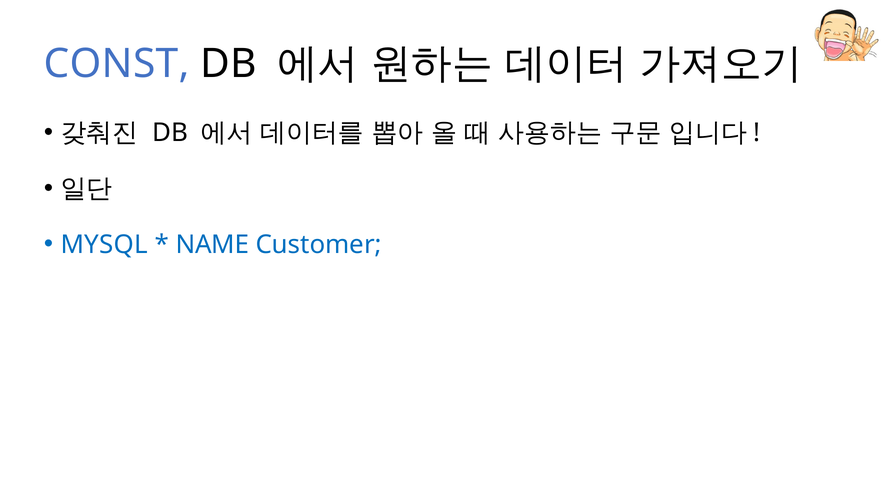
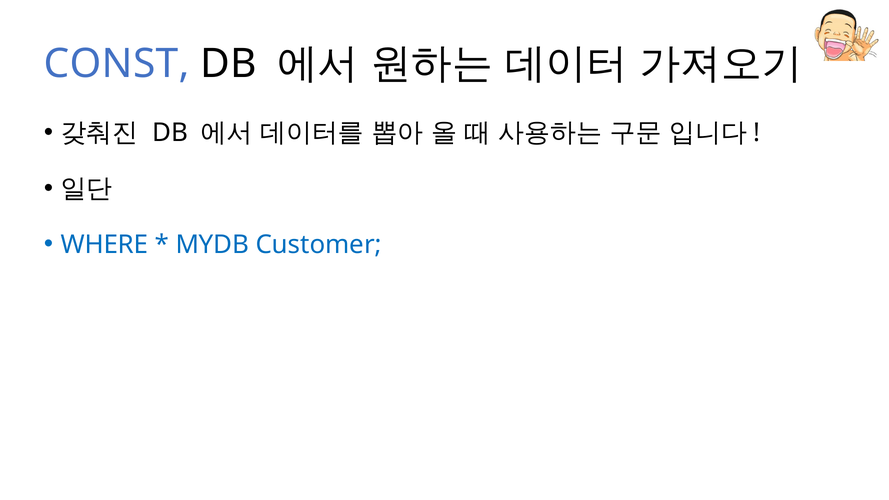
MYSQL: MYSQL -> WHERE
NAME: NAME -> MYDB
